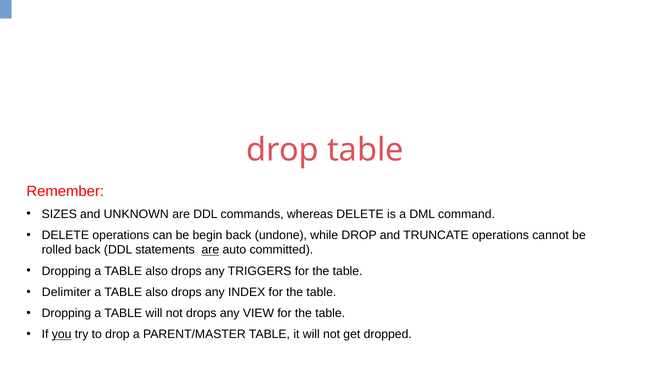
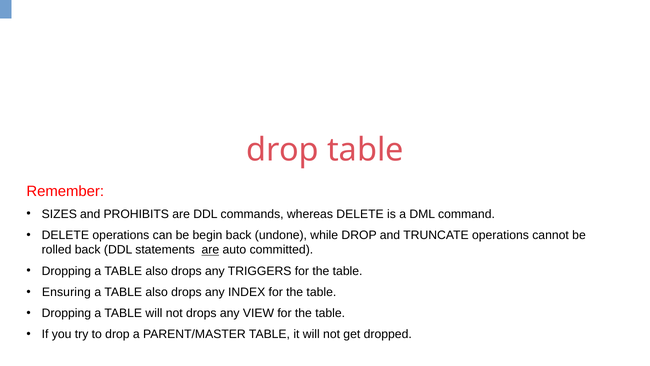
UNKNOWN: UNKNOWN -> PROHIBITS
Delimiter: Delimiter -> Ensuring
you underline: present -> none
